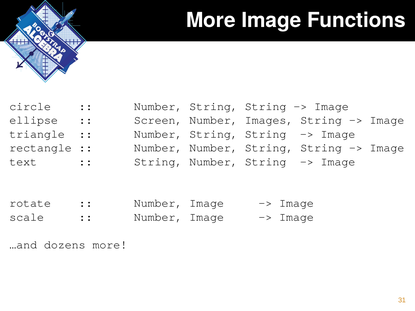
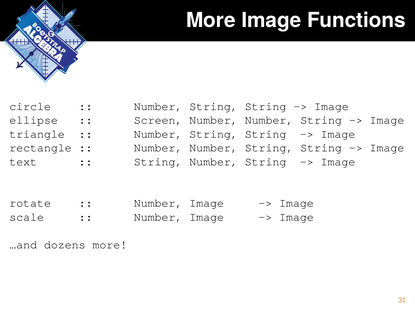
Images at (269, 120): Images -> Number
